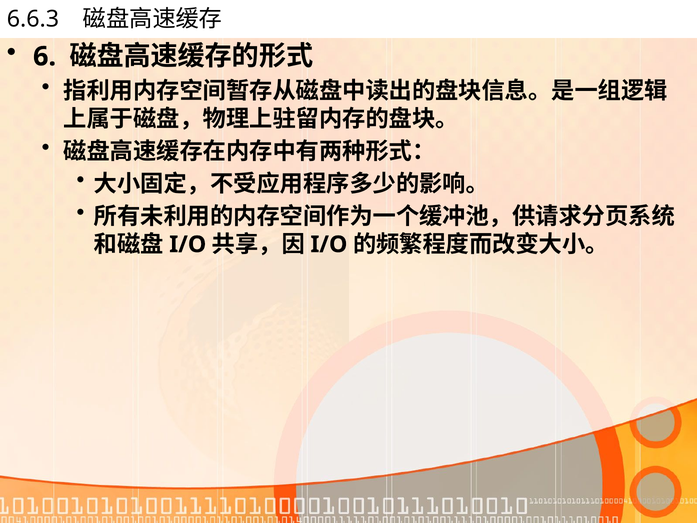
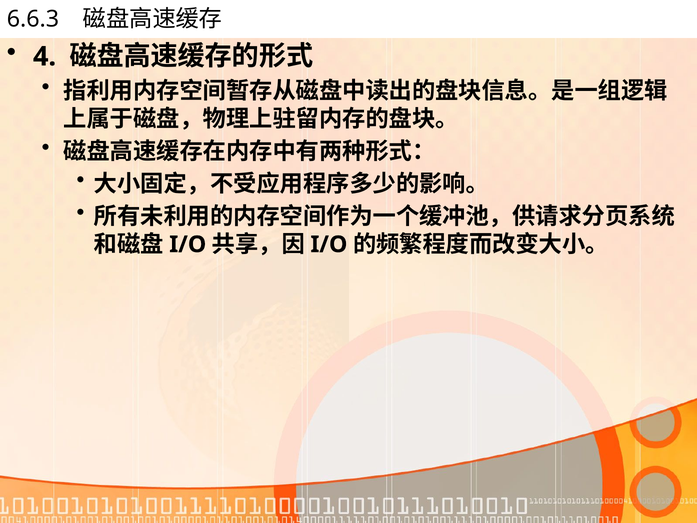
6: 6 -> 4
